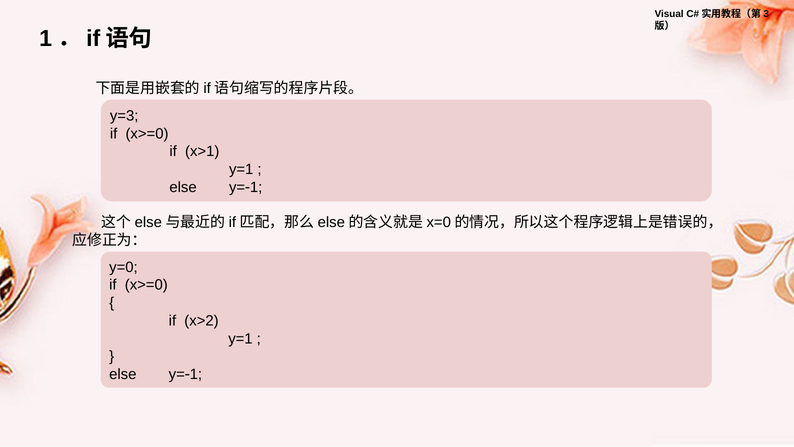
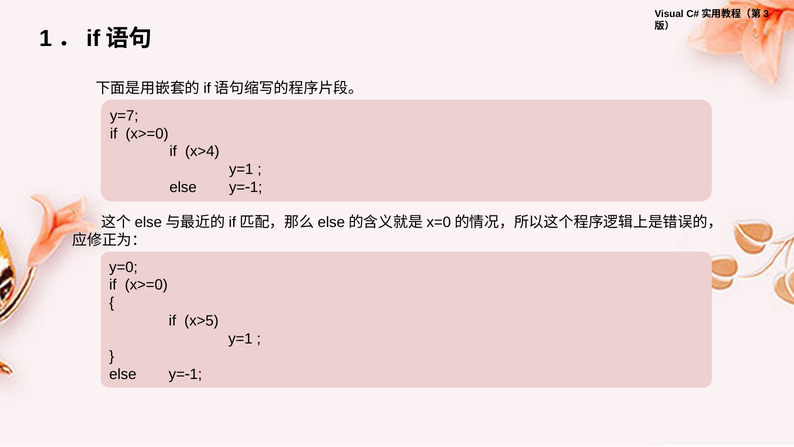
y=3: y=3 -> y=7
x>1: x>1 -> x>4
x>2: x>2 -> x>5
